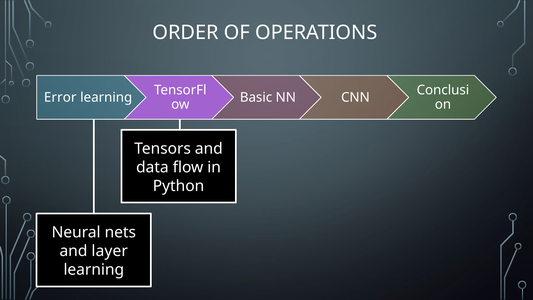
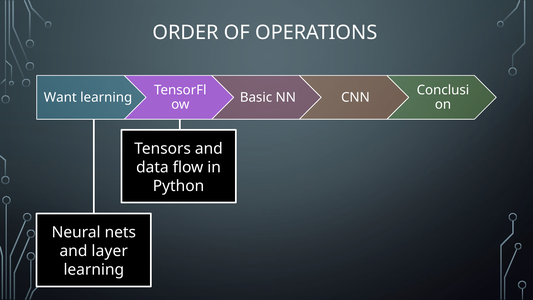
Error: Error -> Want
